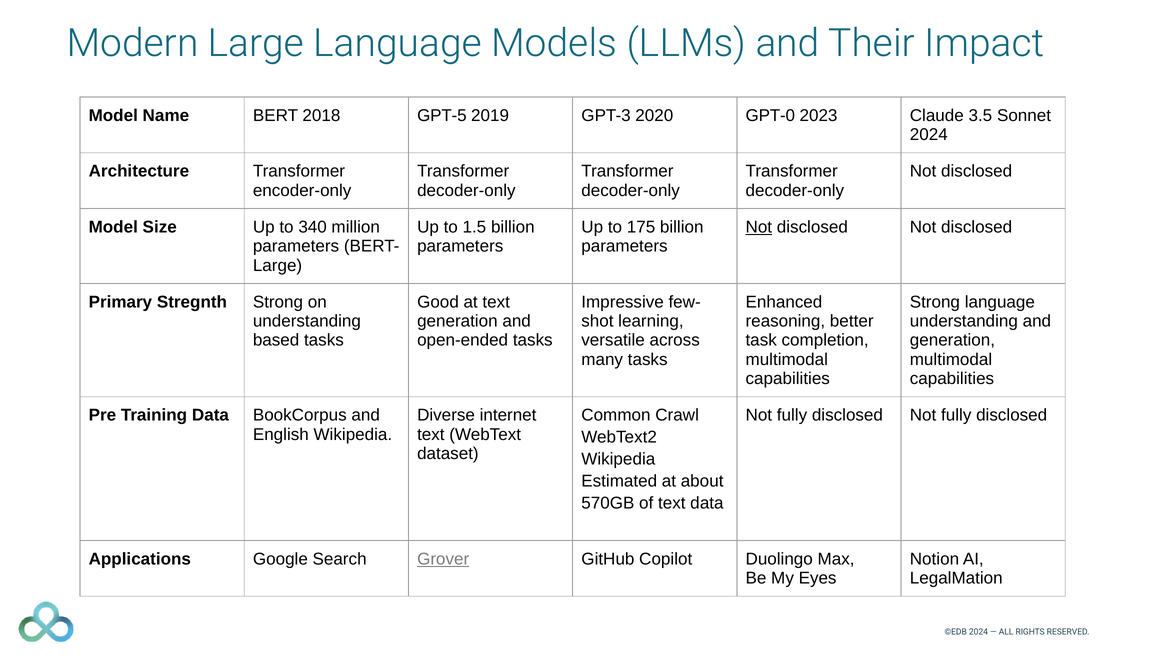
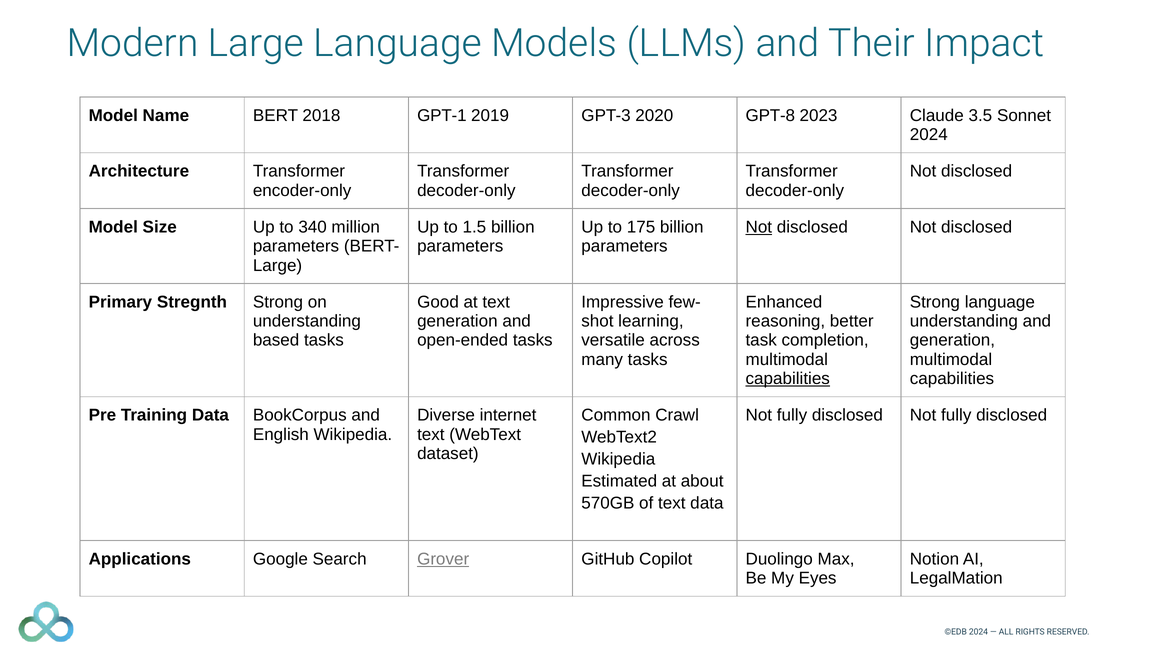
GPT-5: GPT-5 -> GPT-1
GPT-0: GPT-0 -> GPT-8
capabilities at (788, 379) underline: none -> present
